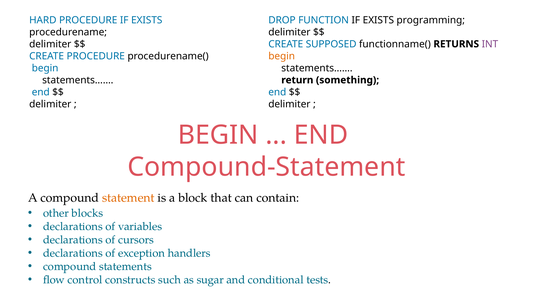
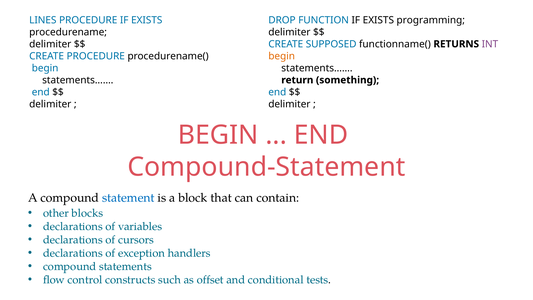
HARD: HARD -> LINES
statement colour: orange -> blue
sugar: sugar -> offset
